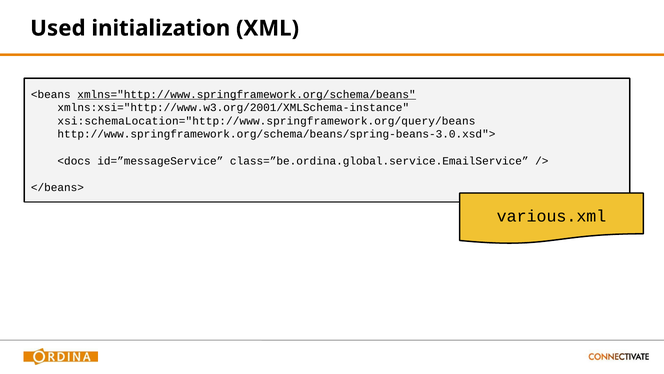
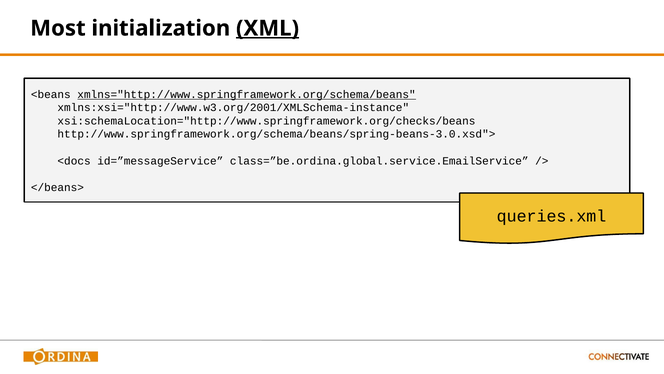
Used: Used -> Most
XML underline: none -> present
xsi:schemaLocation="http://www.springframework.org/query/beans: xsi:schemaLocation="http://www.springframework.org/query/beans -> xsi:schemaLocation="http://www.springframework.org/checks/beans
various.xml: various.xml -> queries.xml
